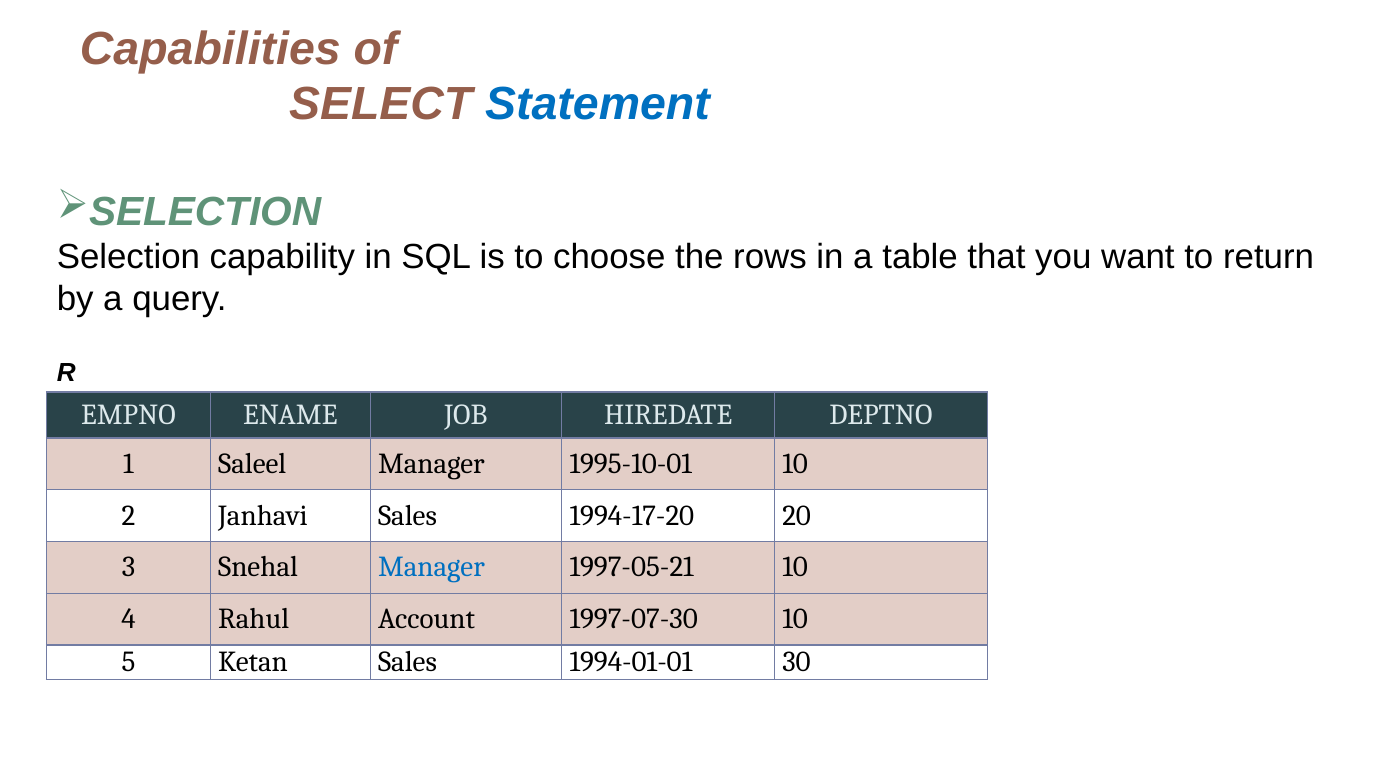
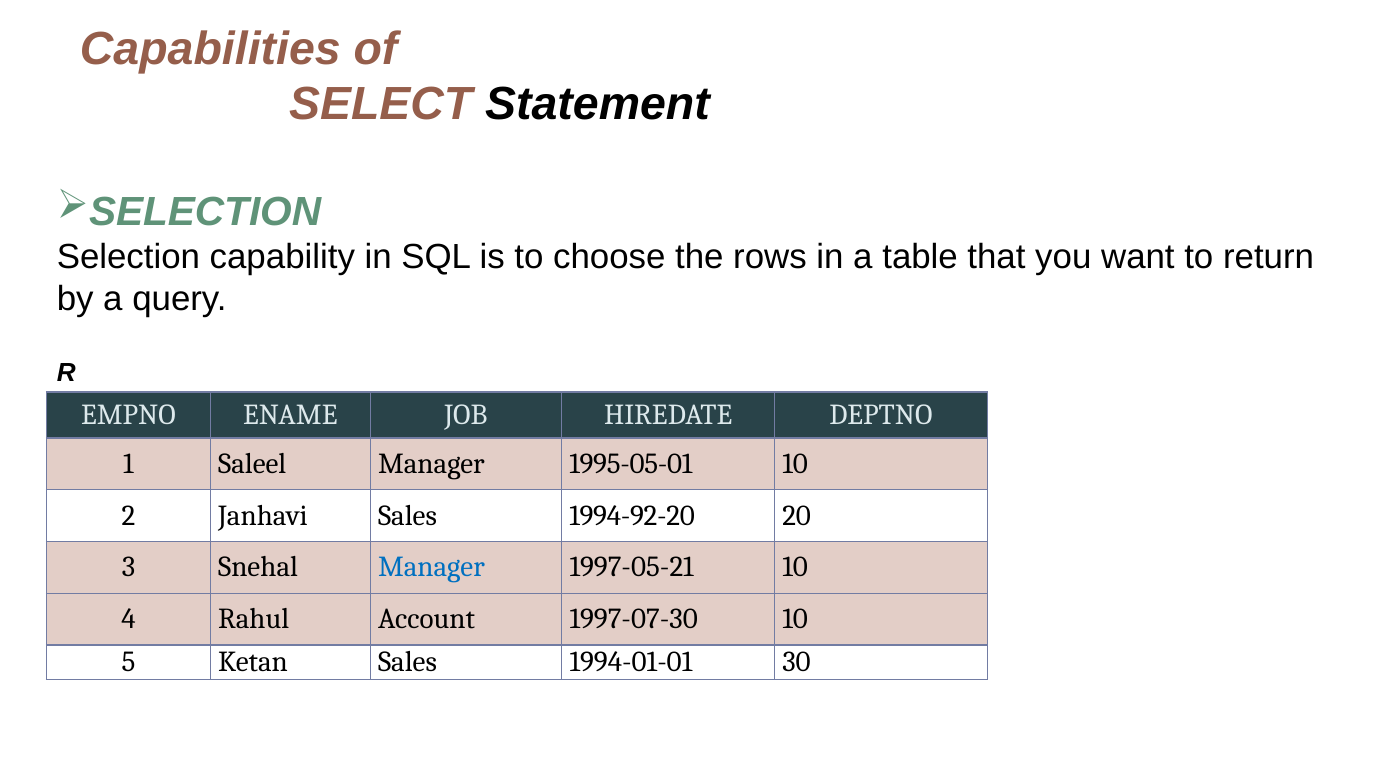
Statement colour: blue -> black
1995-10-01: 1995-10-01 -> 1995-05-01
1994-17-20: 1994-17-20 -> 1994-92-20
